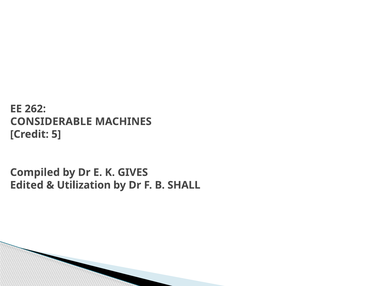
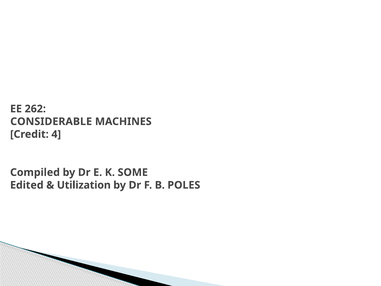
5: 5 -> 4
GIVES: GIVES -> SOME
SHALL: SHALL -> POLES
